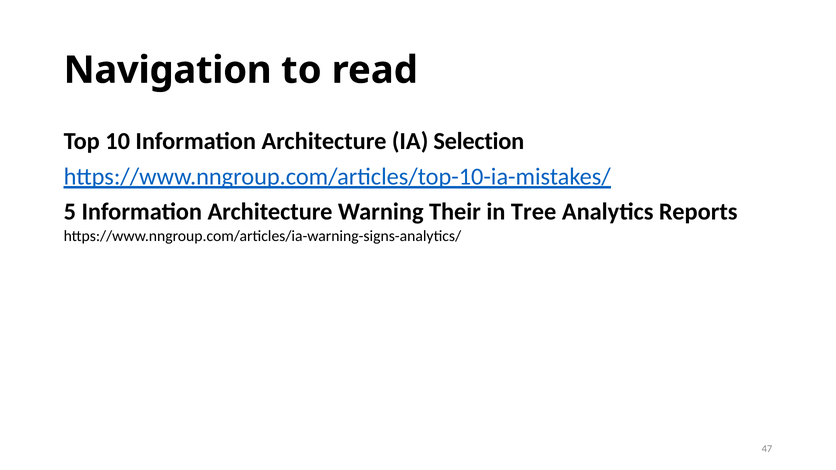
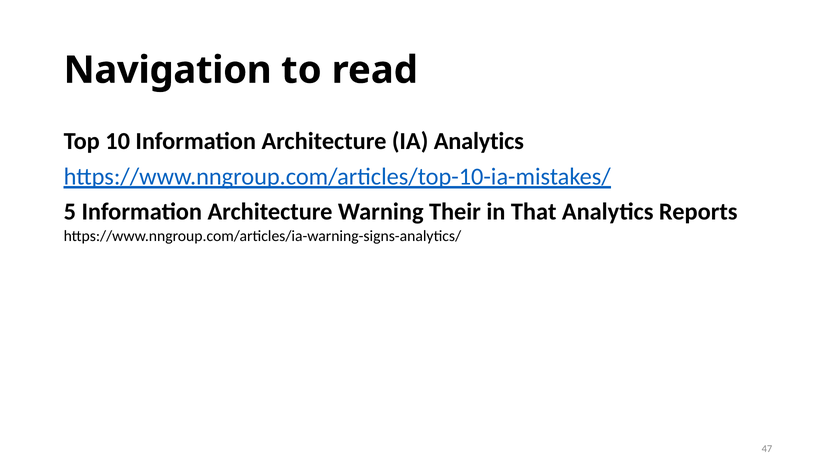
IA Selection: Selection -> Analytics
Tree: Tree -> That
